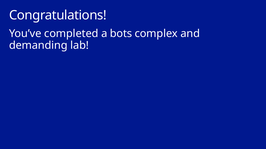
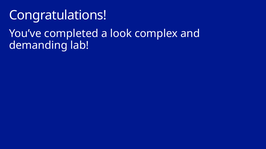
bots: bots -> look
